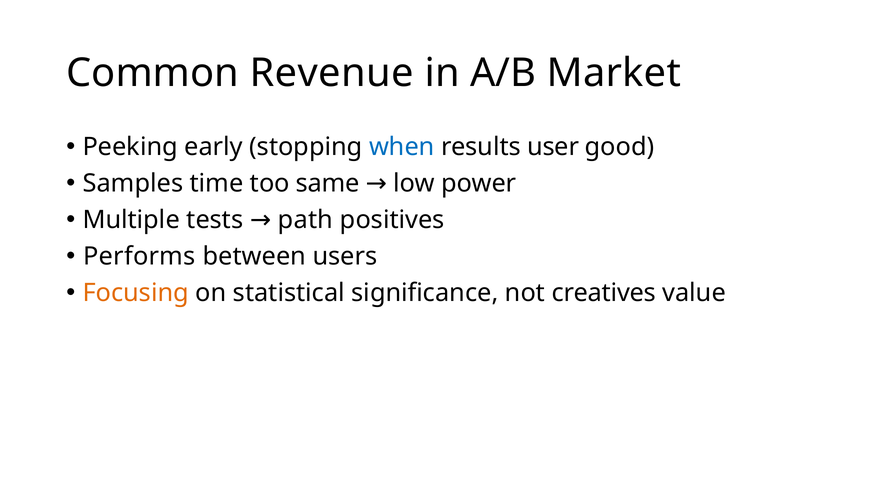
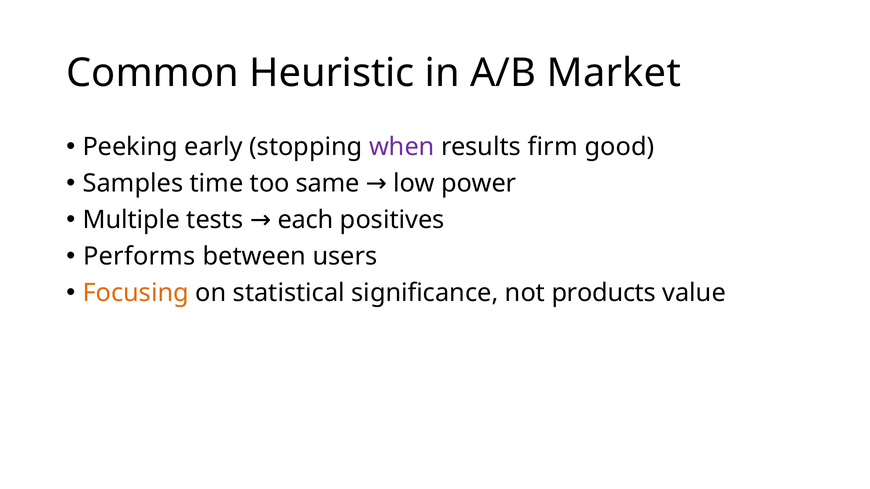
Revenue: Revenue -> Heuristic
when colour: blue -> purple
user: user -> firm
path: path -> each
creatives: creatives -> products
